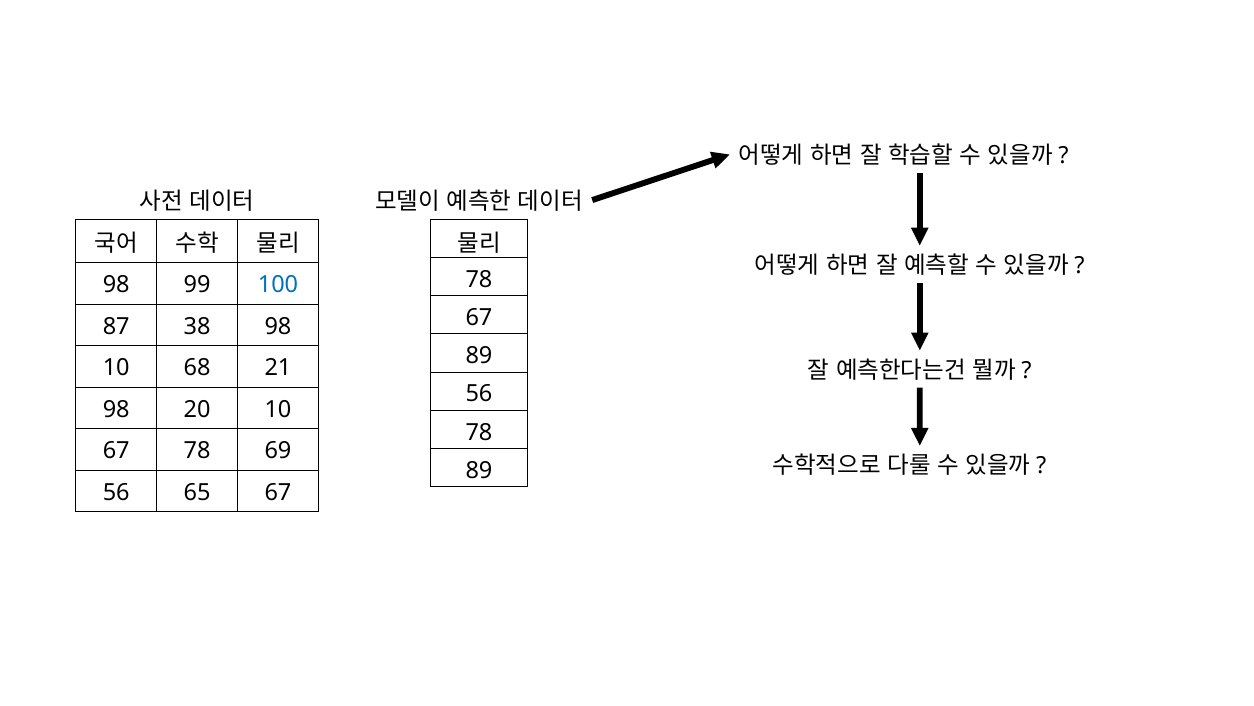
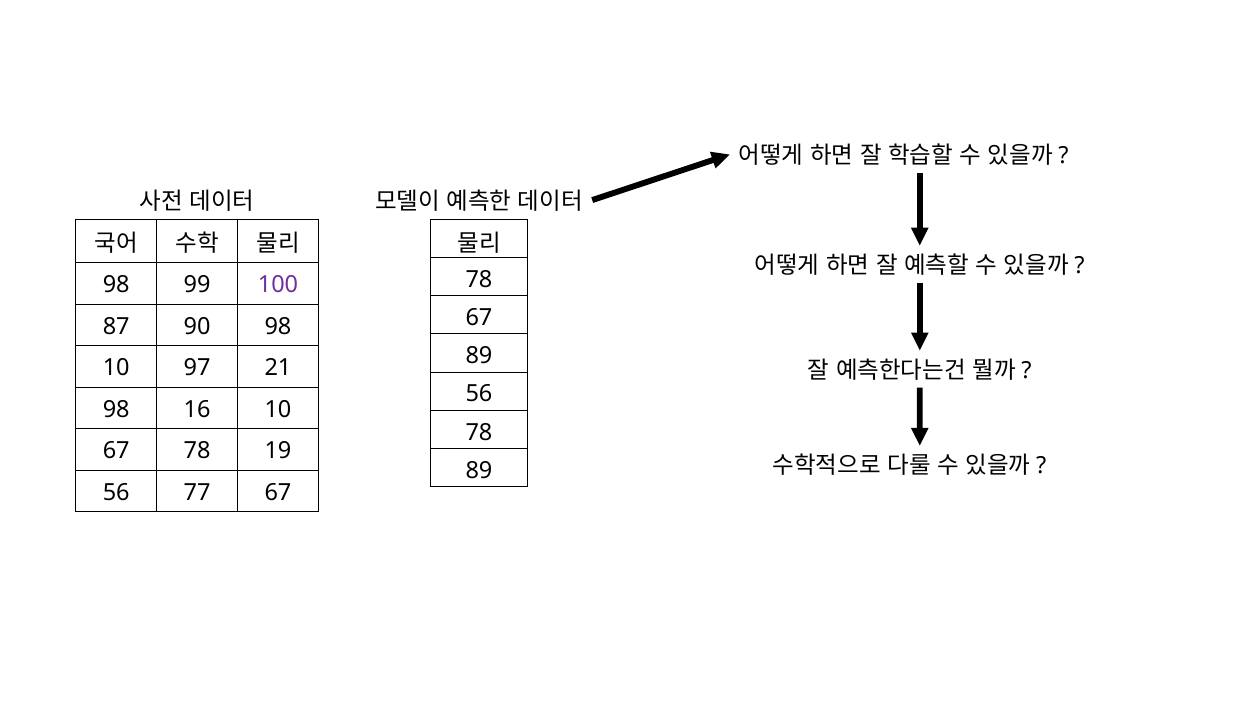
100 colour: blue -> purple
38: 38 -> 90
68: 68 -> 97
20: 20 -> 16
69: 69 -> 19
65: 65 -> 77
